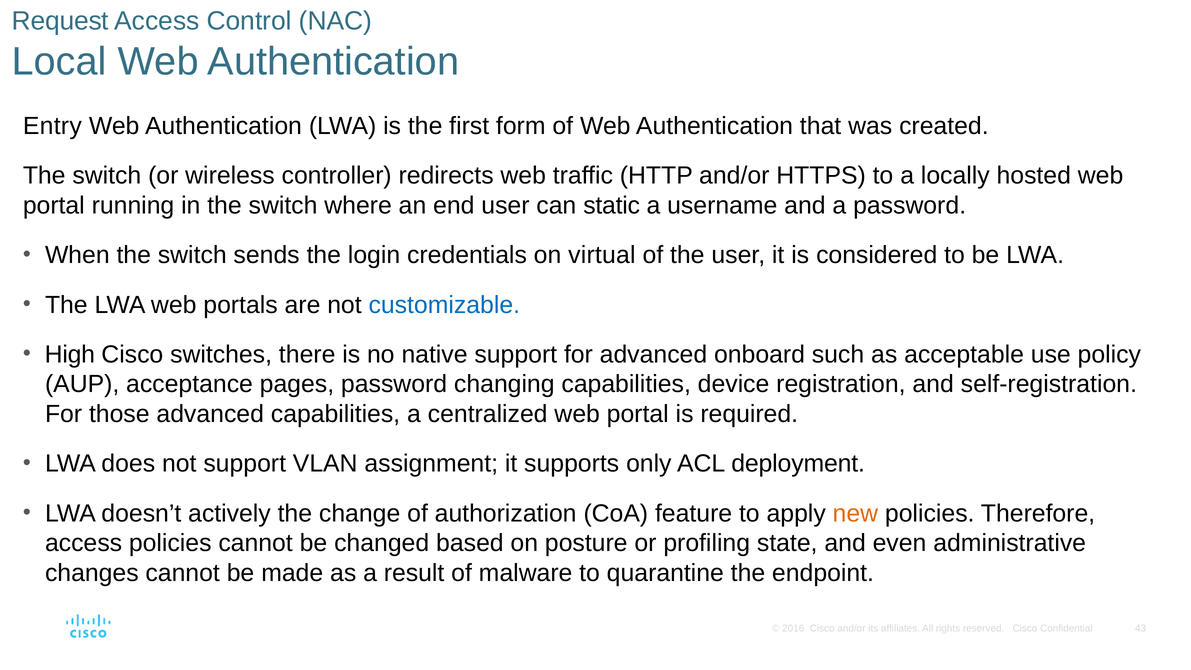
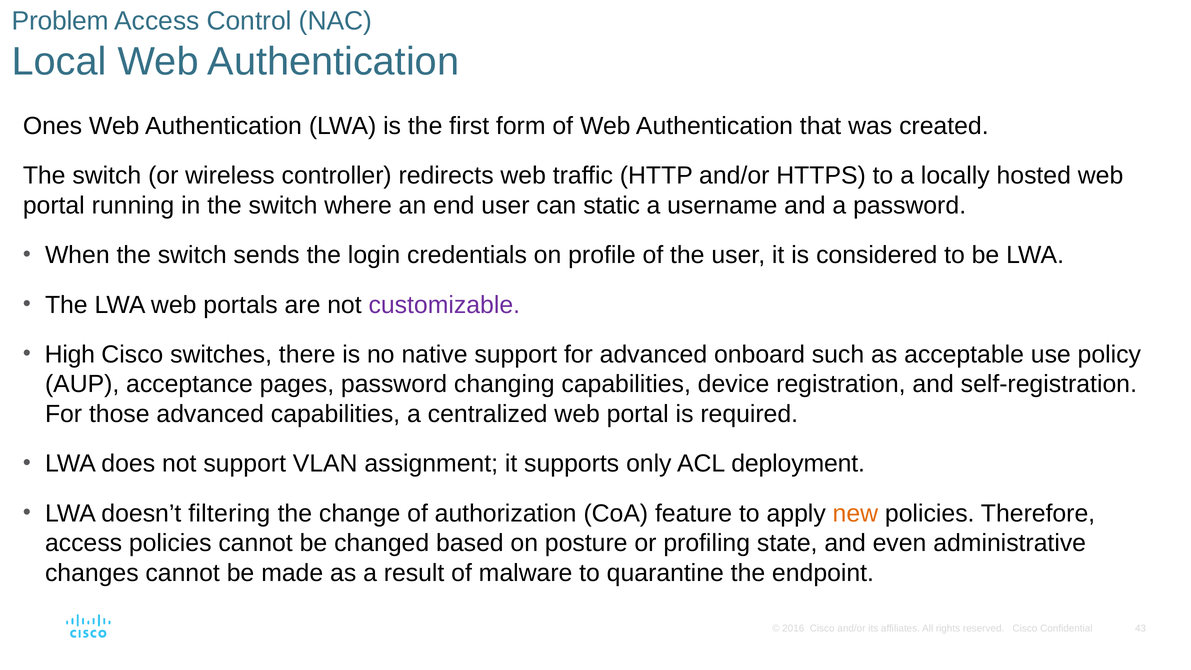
Request: Request -> Problem
Entry: Entry -> Ones
virtual: virtual -> profile
customizable colour: blue -> purple
actively: actively -> filtering
